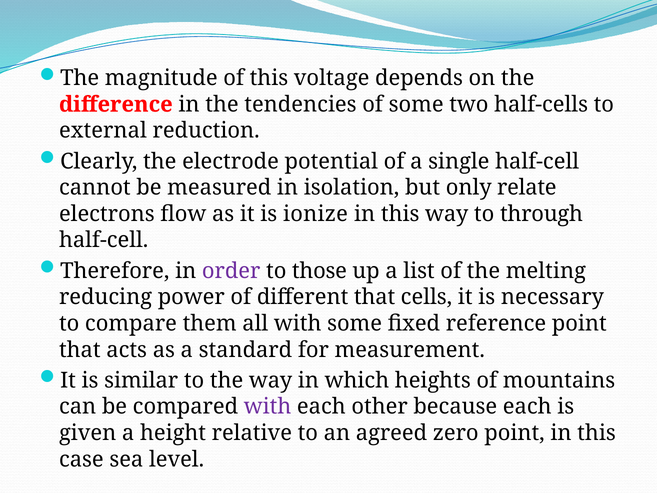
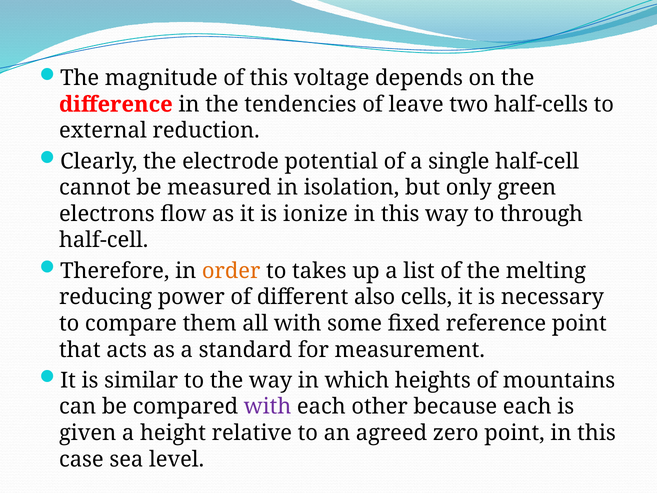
of some: some -> leave
relate: relate -> green
order colour: purple -> orange
those: those -> takes
different that: that -> also
